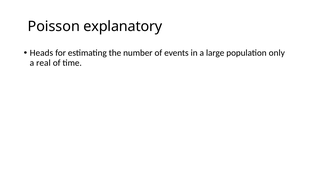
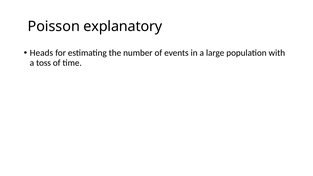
only: only -> with
real: real -> toss
